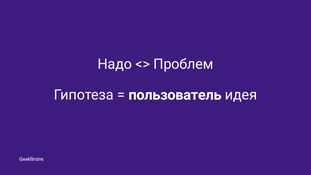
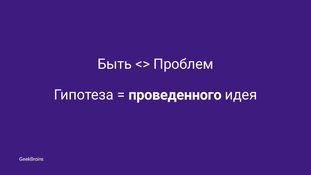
Надо: Надо -> Быть
пользователь: пользователь -> проведенного
